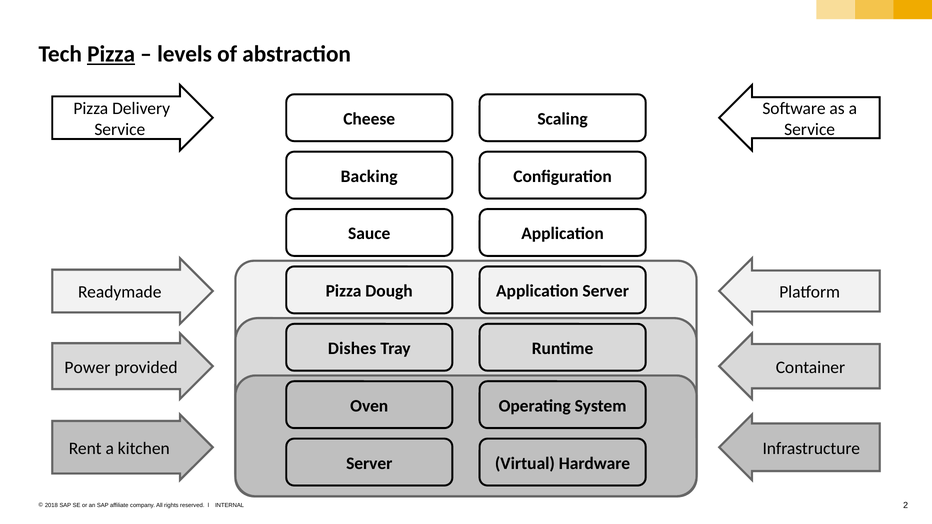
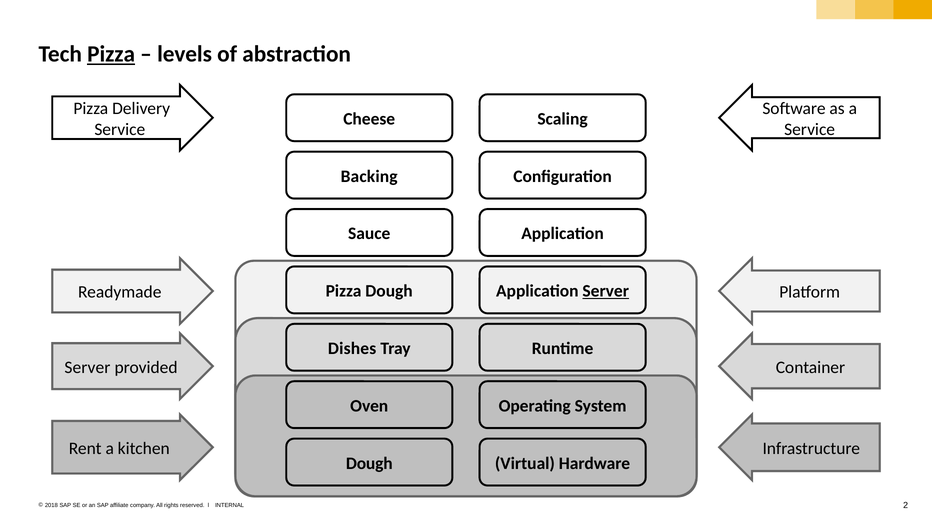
Server at (606, 291) underline: none -> present
Power at (87, 367): Power -> Server
Server at (369, 463): Server -> Dough
